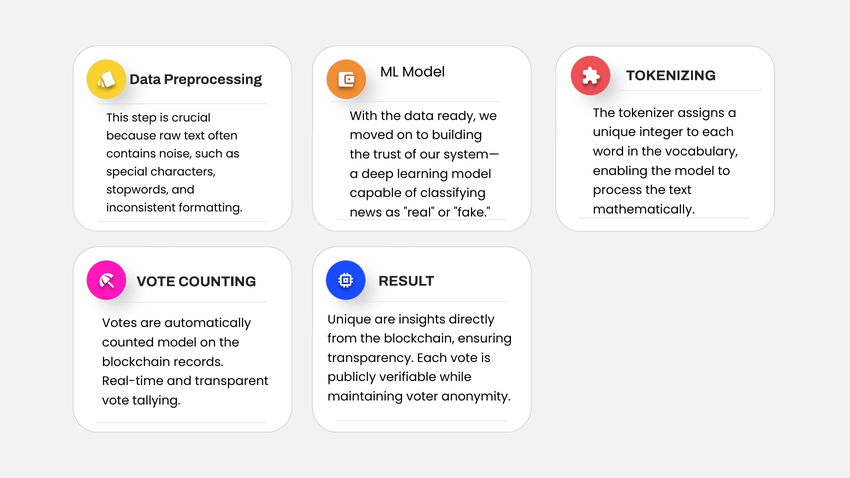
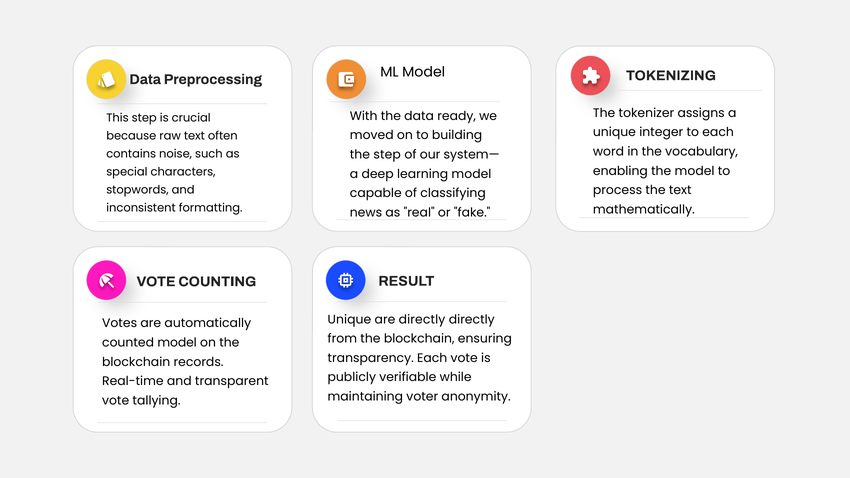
the trust: trust -> step
are insights: insights -> directly
